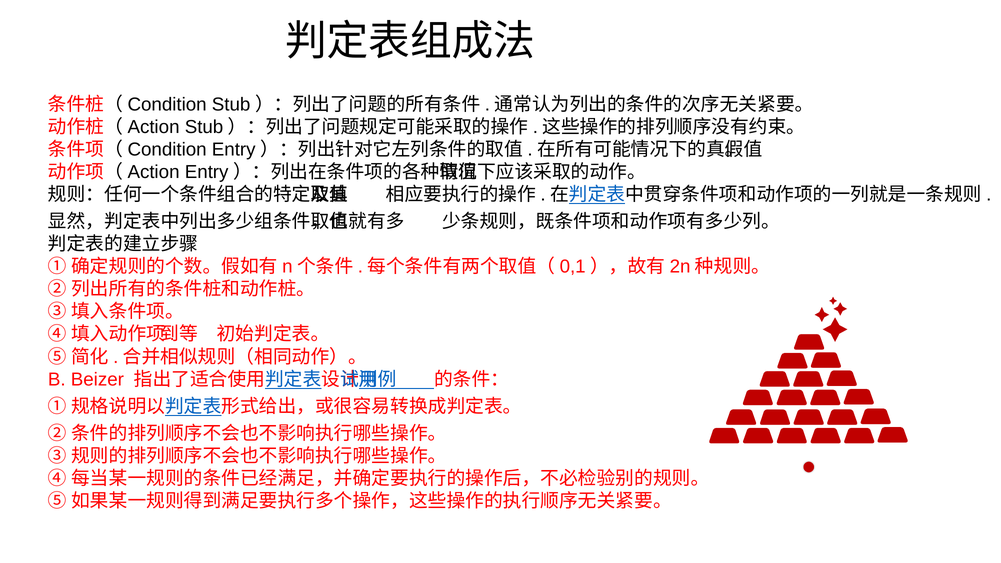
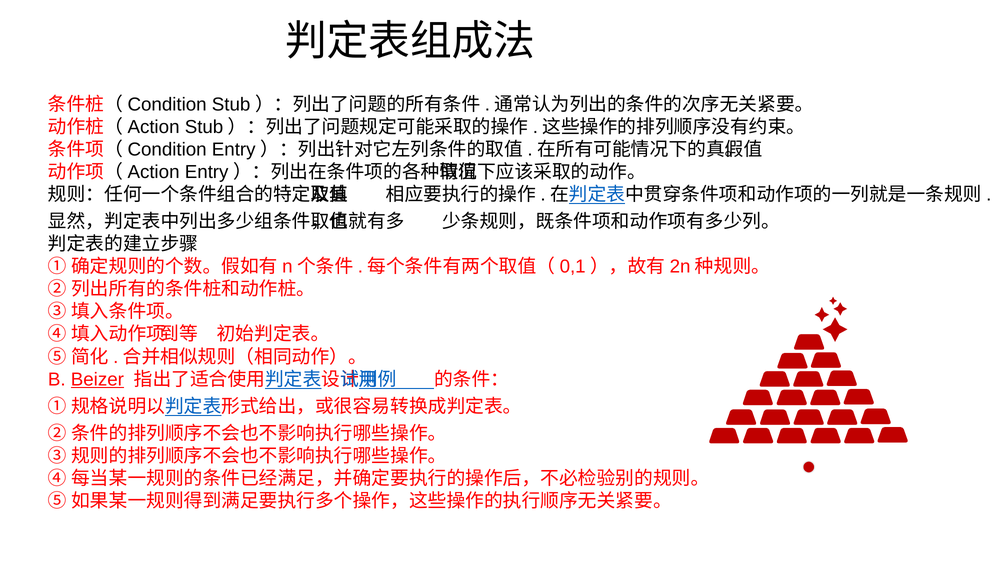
Beizer underline: none -> present
